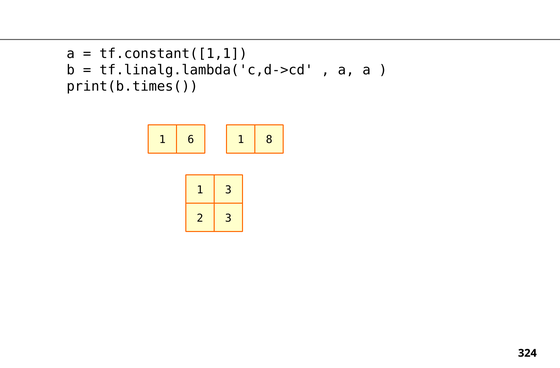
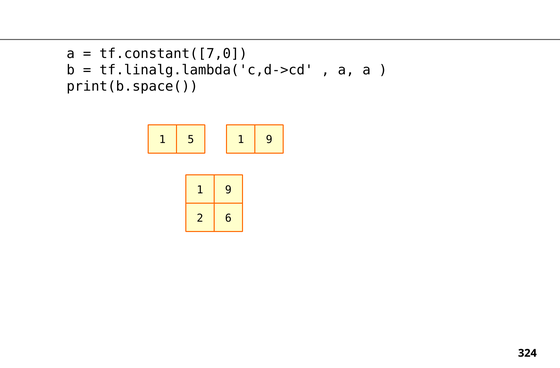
tf.constant([1,1: tf.constant([1,1 -> tf.constant([7,0
print(b.times(: print(b.times( -> print(b.space(
6: 6 -> 5
8 at (269, 140): 8 -> 9
3 at (228, 190): 3 -> 9
2 3: 3 -> 6
